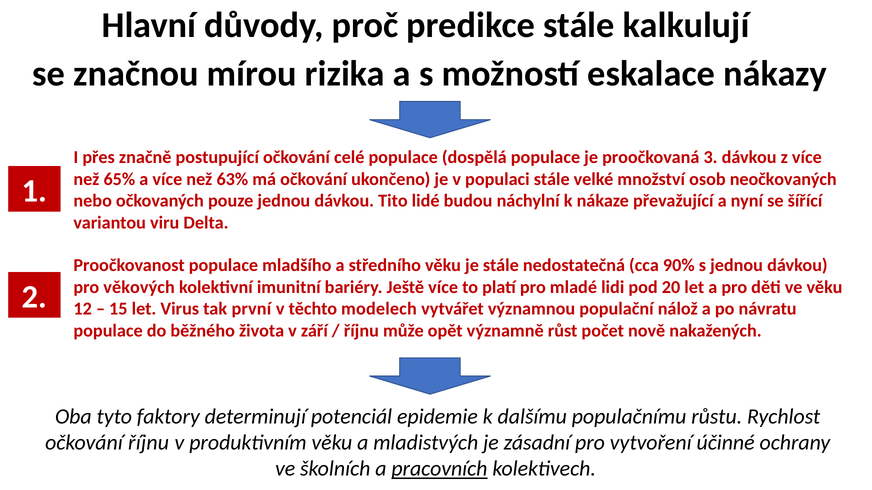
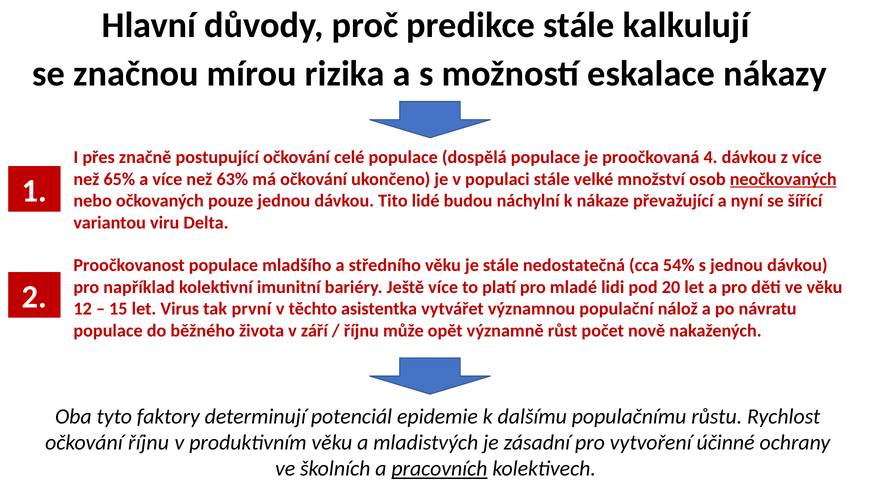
3: 3 -> 4
neočkovaných underline: none -> present
90%: 90% -> 54%
věkových: věkových -> například
modelech: modelech -> asistentka
